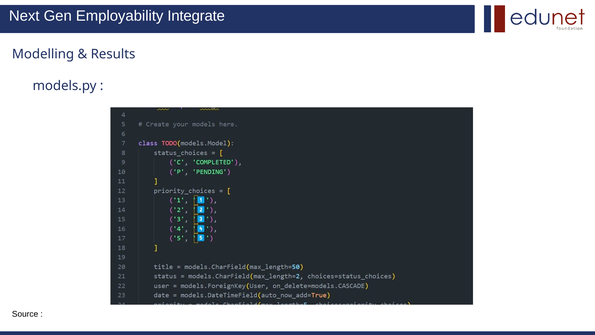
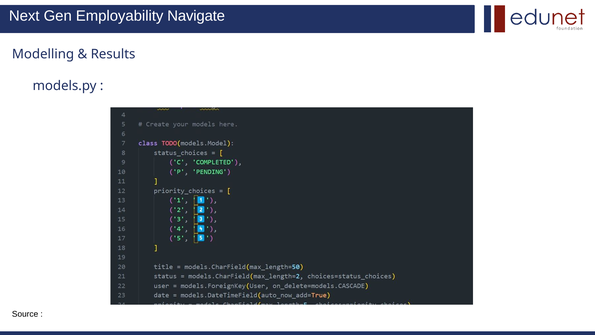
Integrate: Integrate -> Navigate
